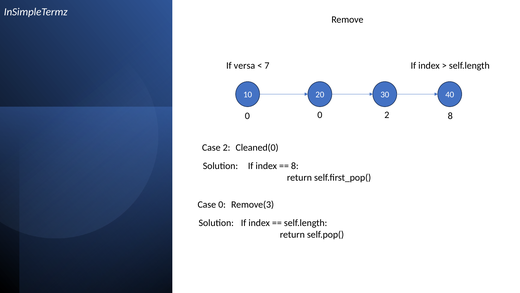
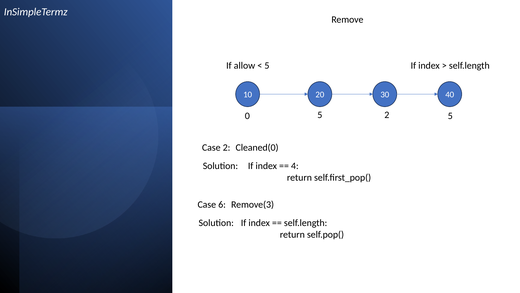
versa: versa -> allow
7 at (267, 65): 7 -> 5
0 0: 0 -> 5
2 8: 8 -> 5
8 at (295, 166): 8 -> 4
Case 0: 0 -> 6
